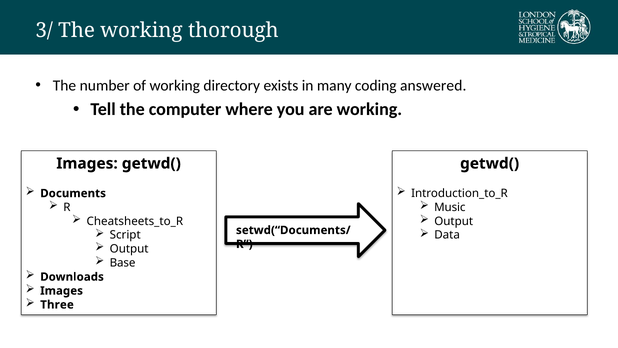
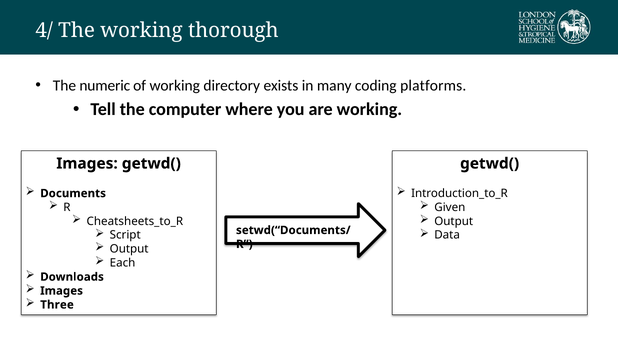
3/: 3/ -> 4/
number: number -> numeric
answered: answered -> platforms
Music: Music -> Given
Base: Base -> Each
